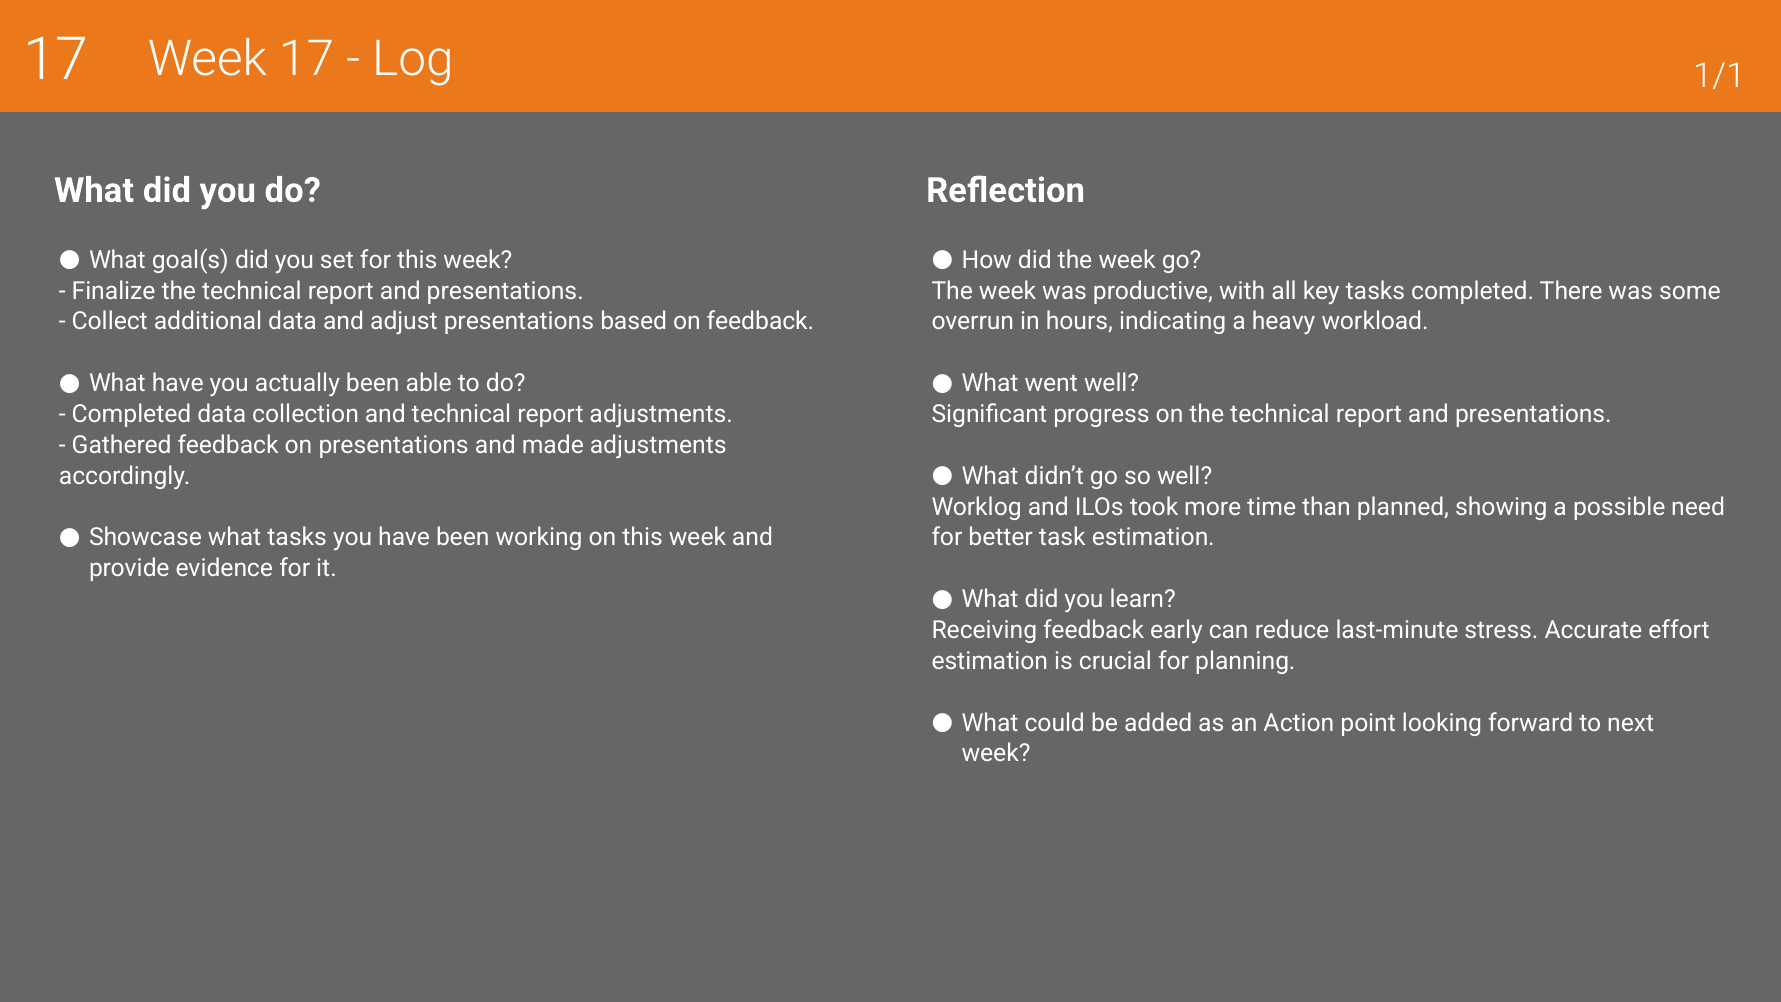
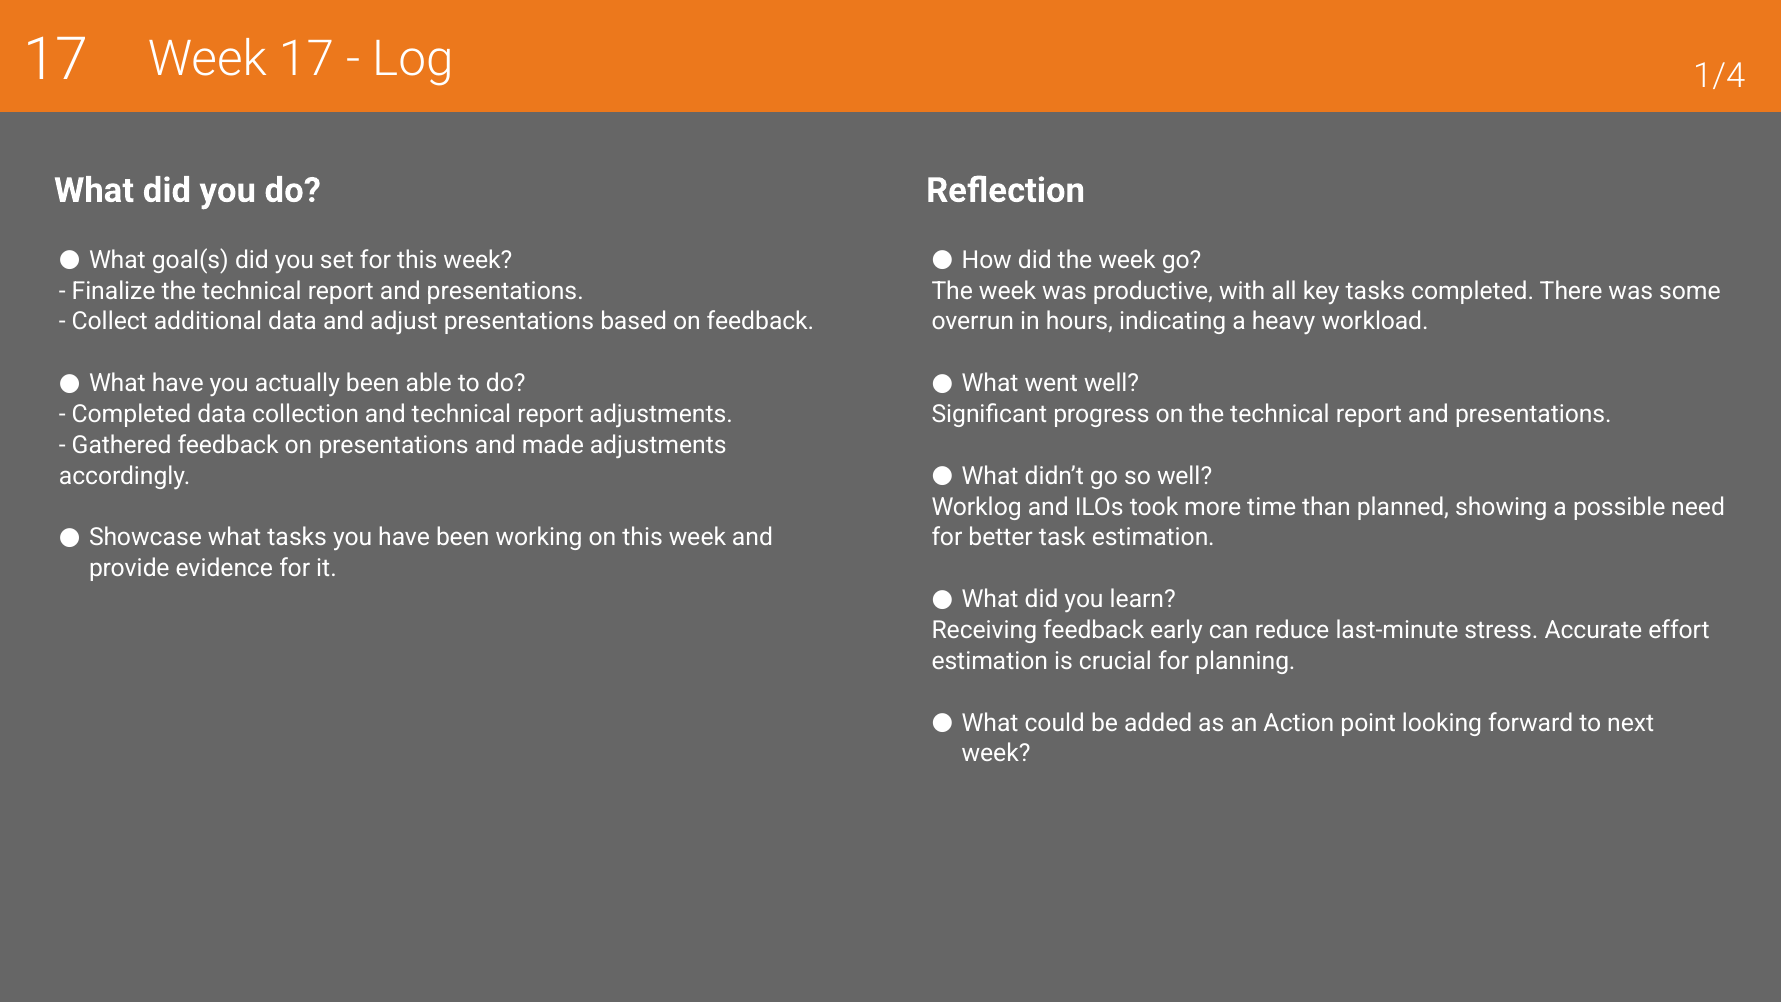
1/1: 1/1 -> 1/4
